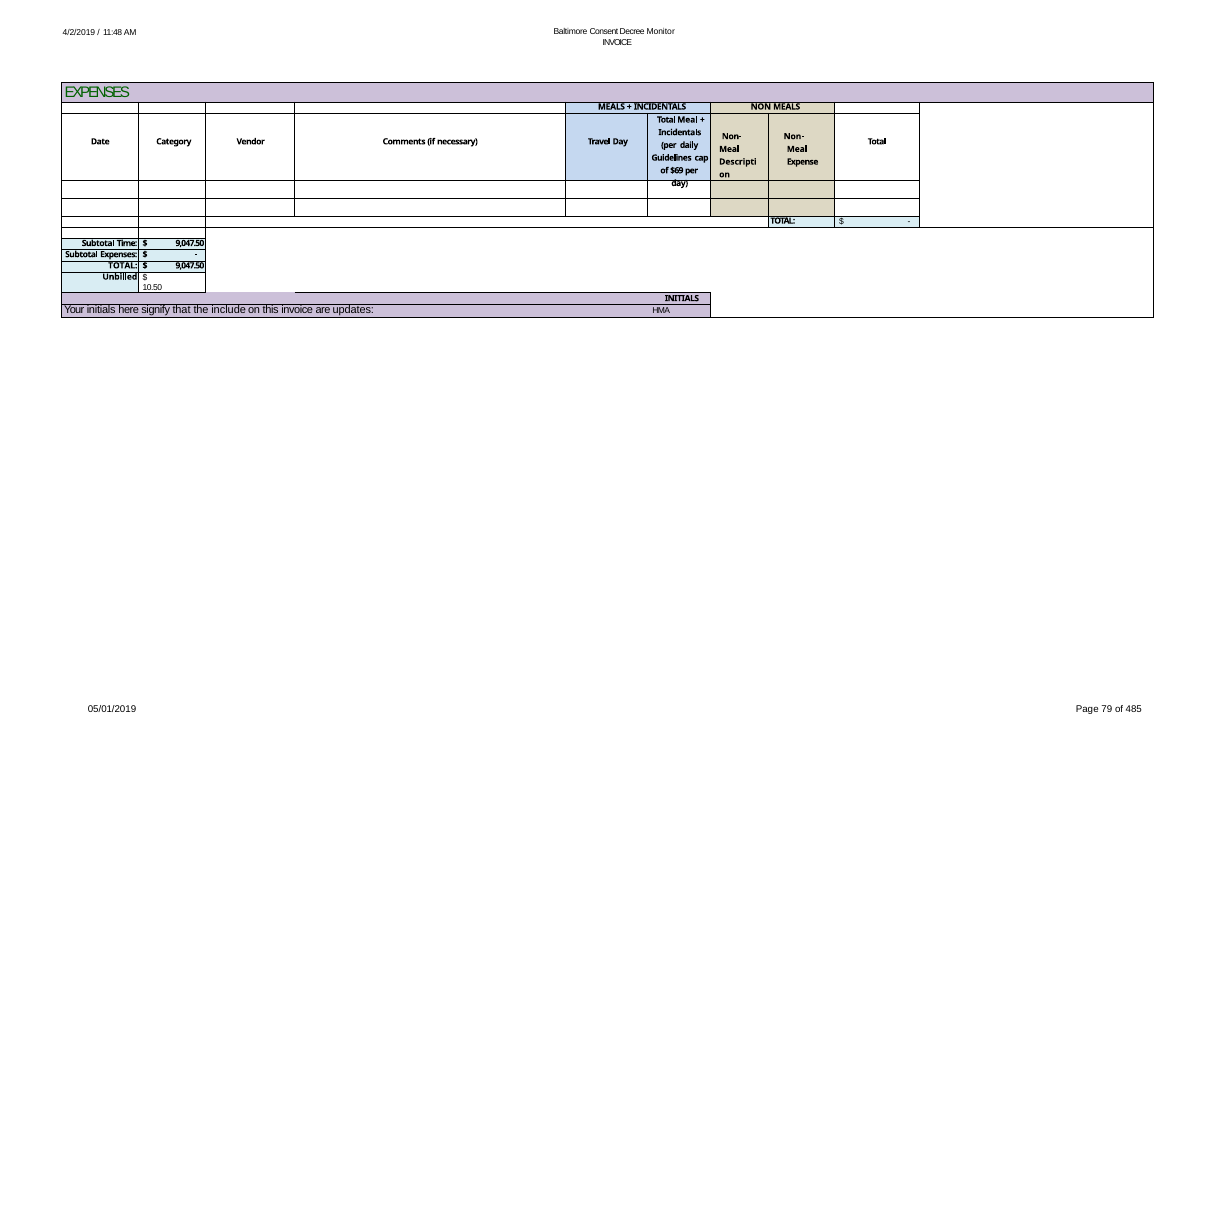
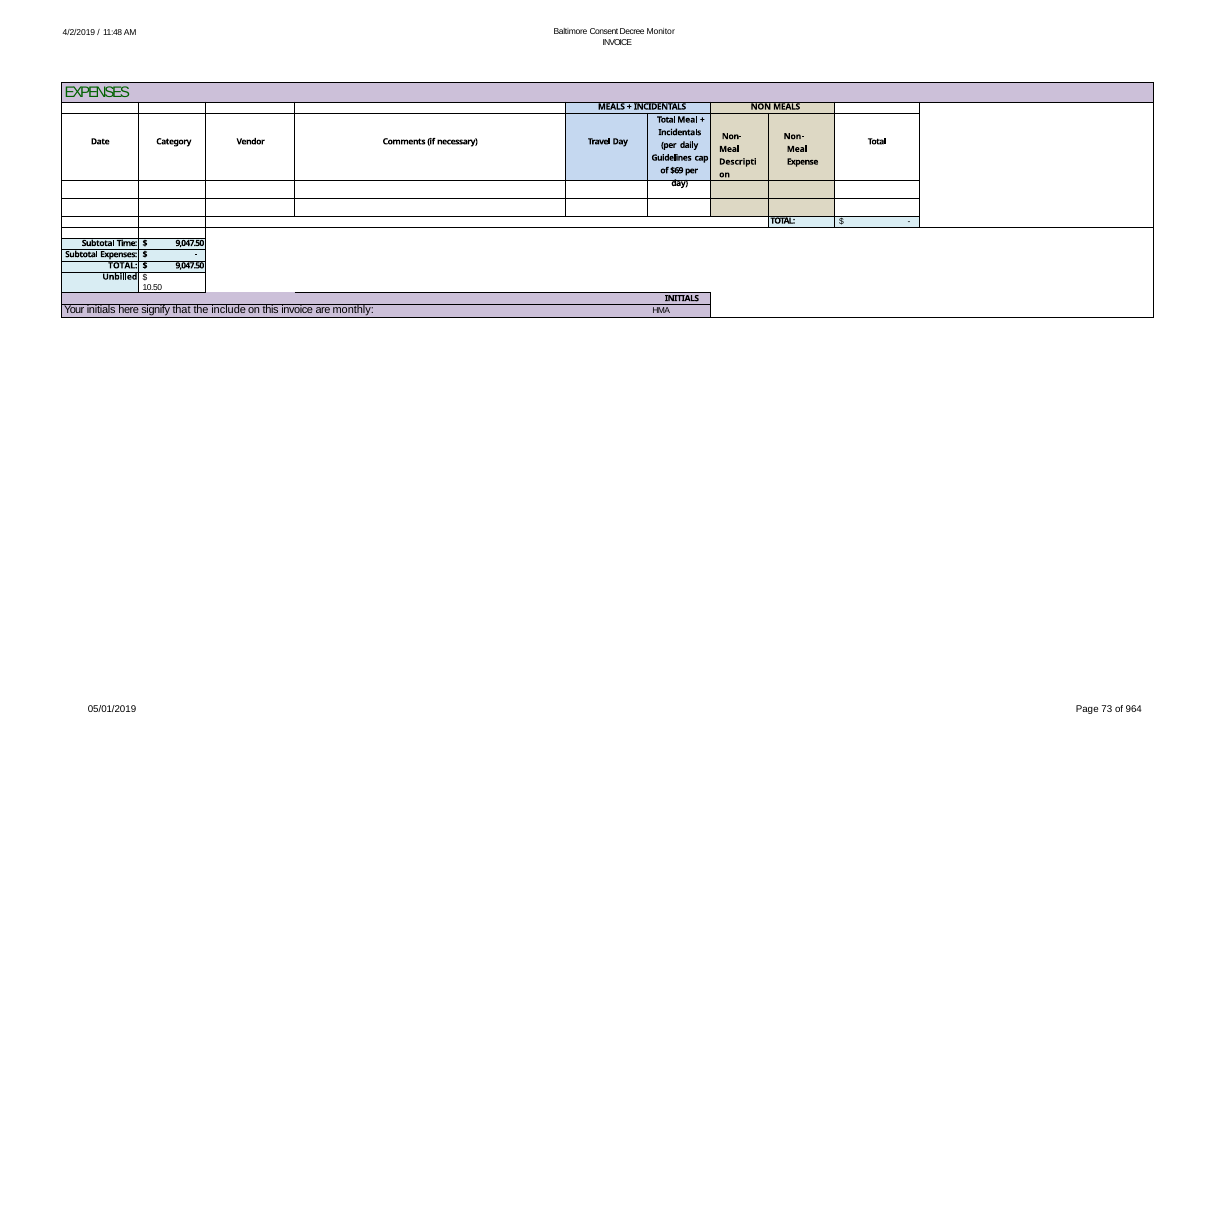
updates: updates -> monthly
79: 79 -> 73
485: 485 -> 964
